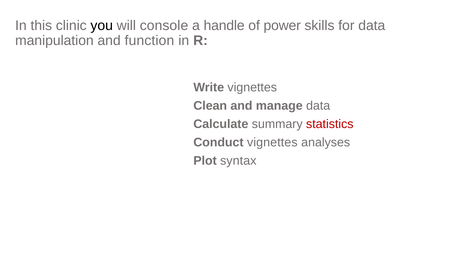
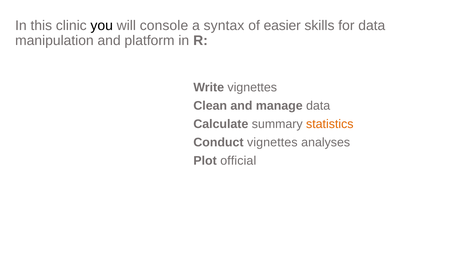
handle: handle -> syntax
power: power -> easier
function: function -> platform
statistics colour: red -> orange
syntax: syntax -> official
